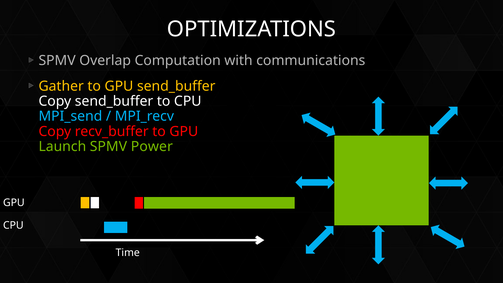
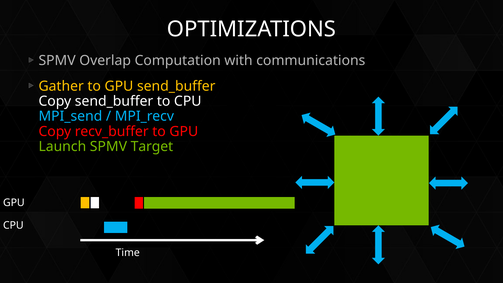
Power: Power -> Target
